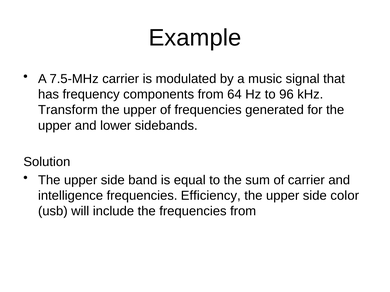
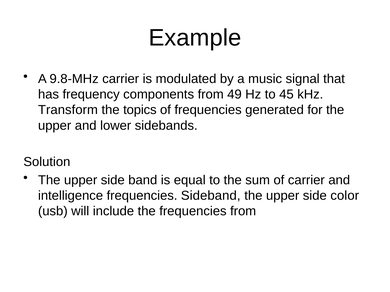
7.5-MHz: 7.5-MHz -> 9.8-MHz
64: 64 -> 49
96: 96 -> 45
upper at (140, 110): upper -> topics
Efficiency: Efficiency -> Sideband
